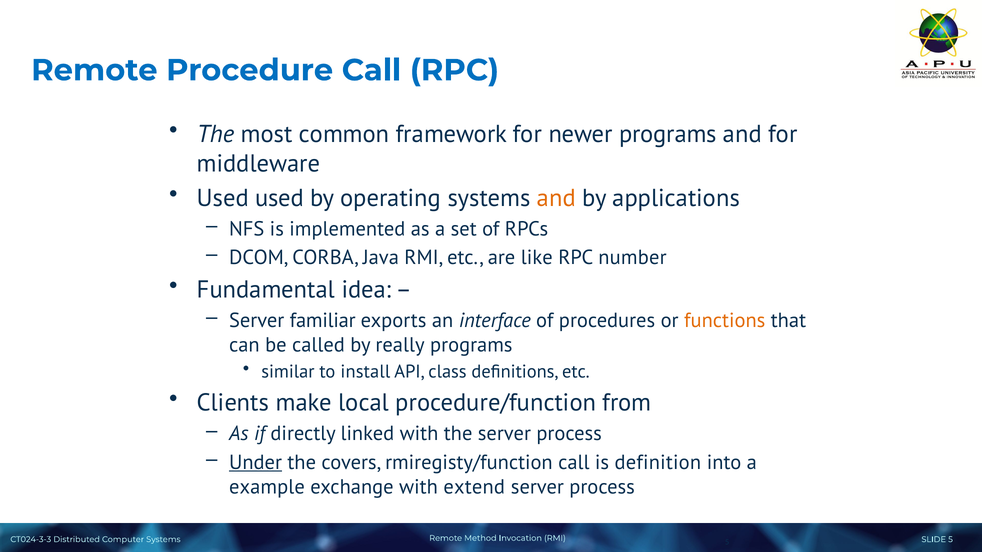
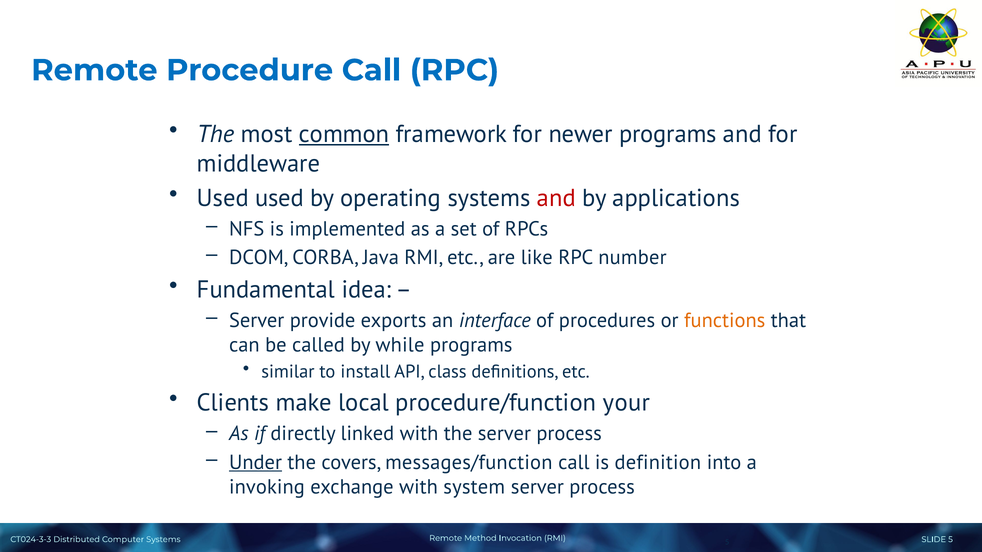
common underline: none -> present
and at (556, 198) colour: orange -> red
familiar: familiar -> provide
really: really -> while
from: from -> your
rmiregisty/function: rmiregisty/function -> messages/function
example: example -> invoking
extend: extend -> system
